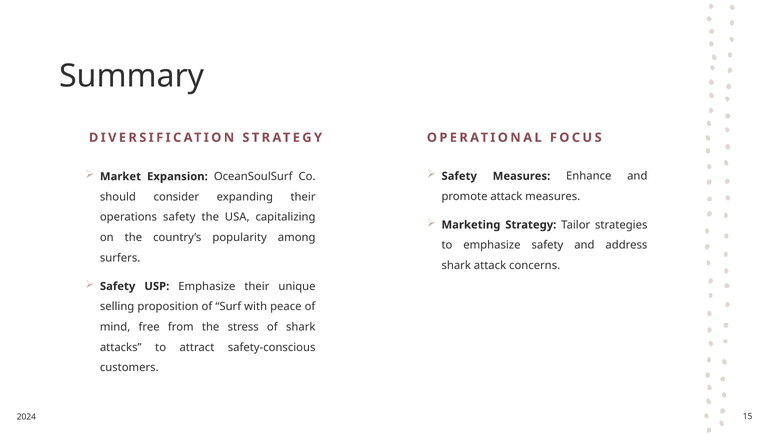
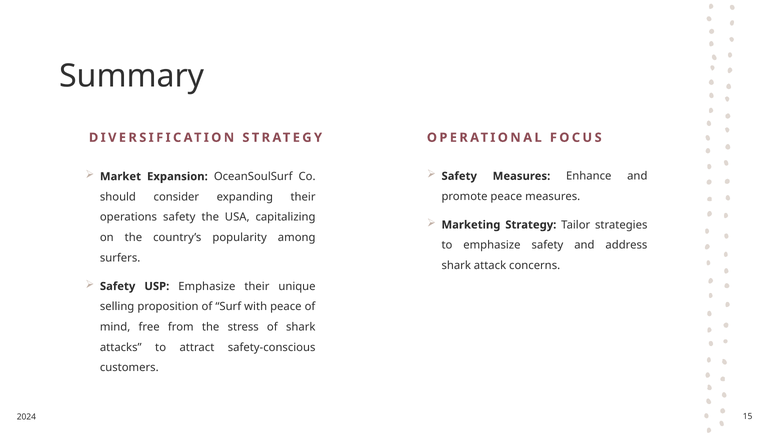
promote attack: attack -> peace
